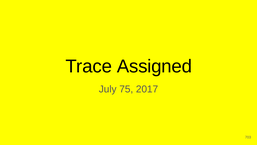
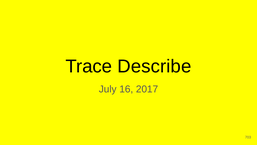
Assigned: Assigned -> Describe
75: 75 -> 16
